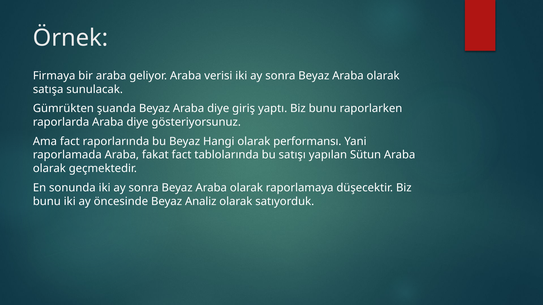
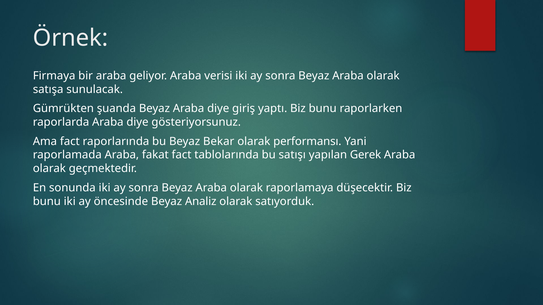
Hangi: Hangi -> Bekar
Sütun: Sütun -> Gerek
